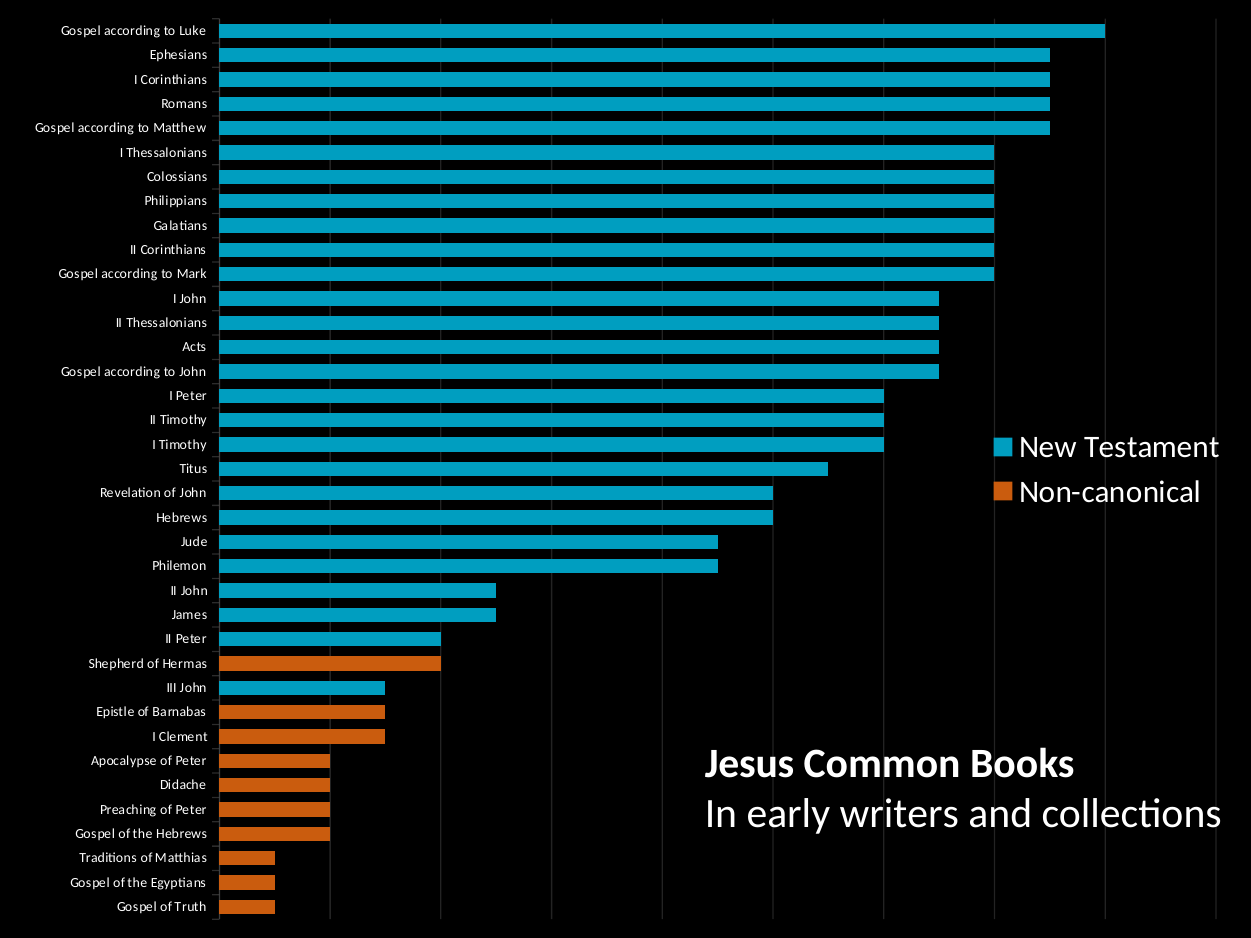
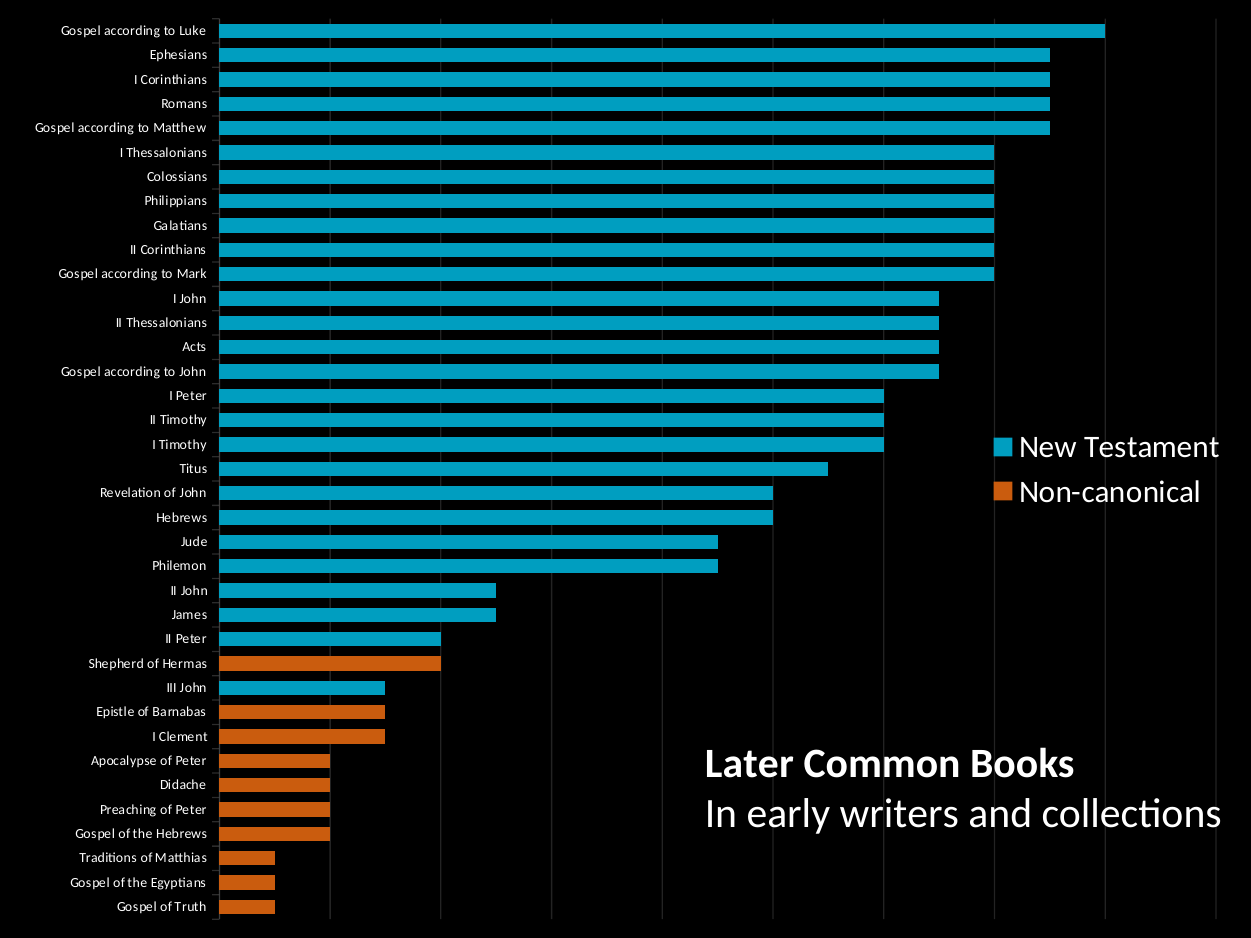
Jesus: Jesus -> Later
